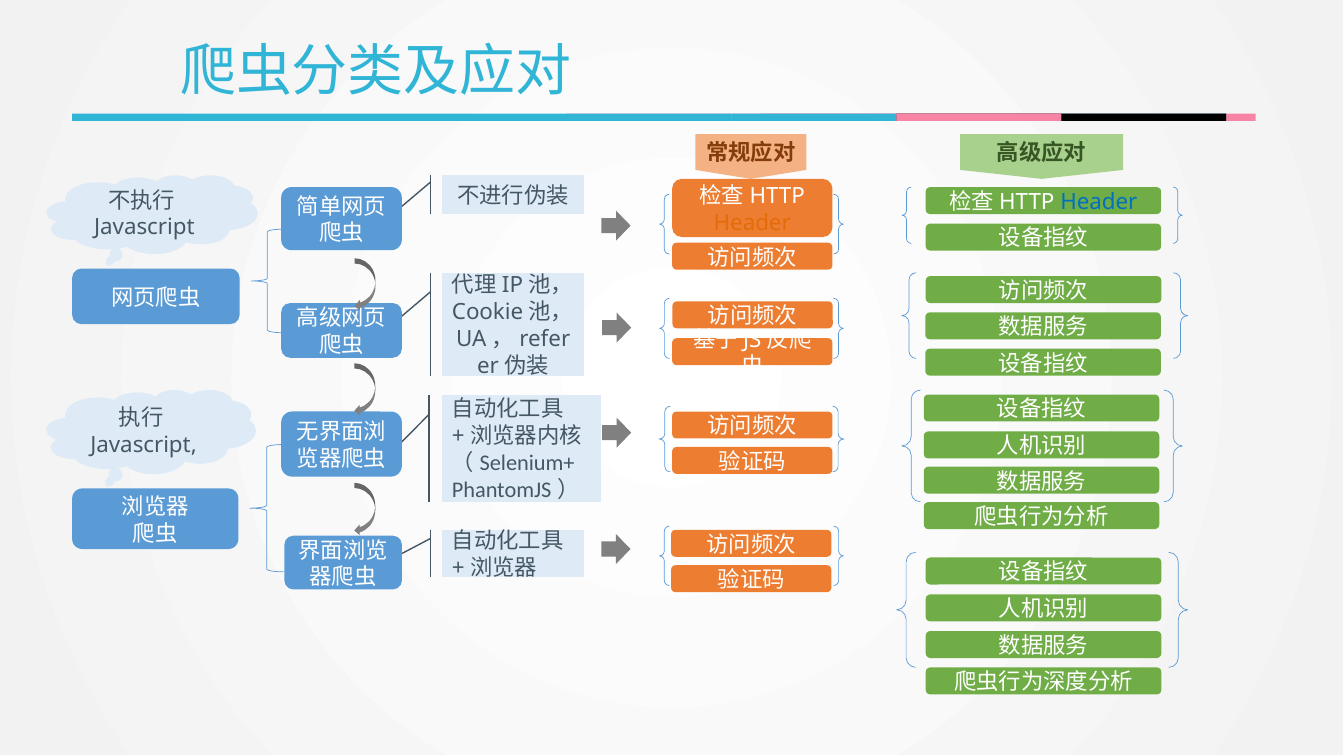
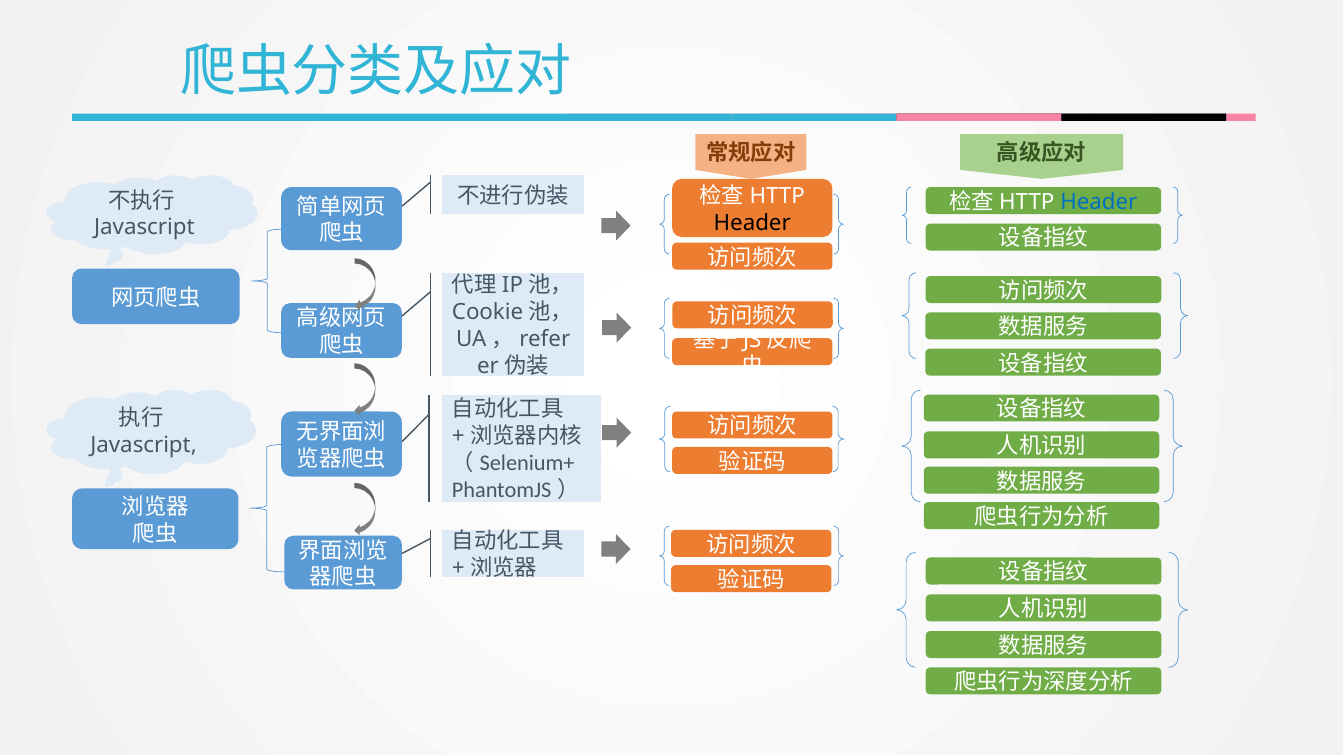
Header at (752, 223) colour: orange -> black
